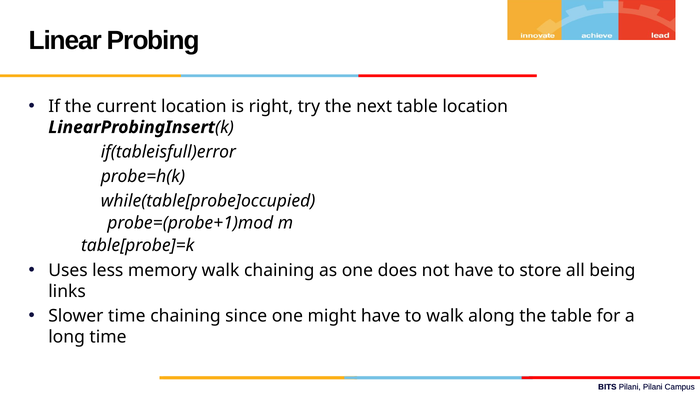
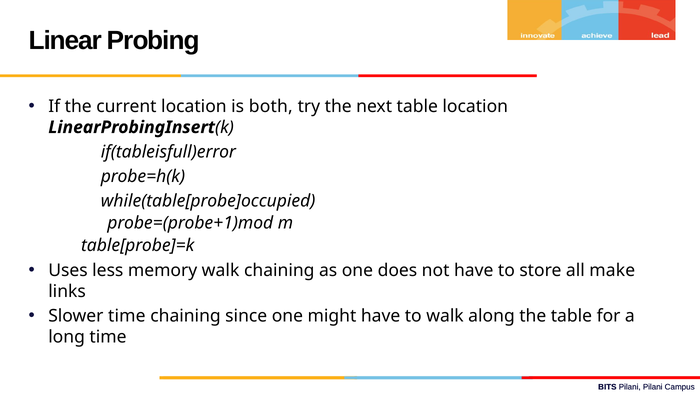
right: right -> both
being: being -> make
